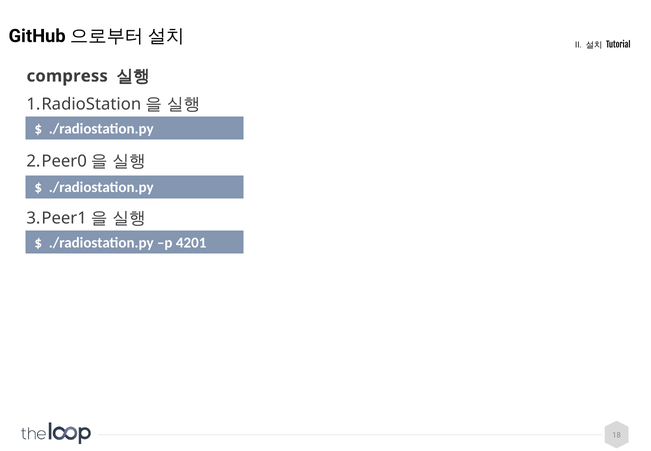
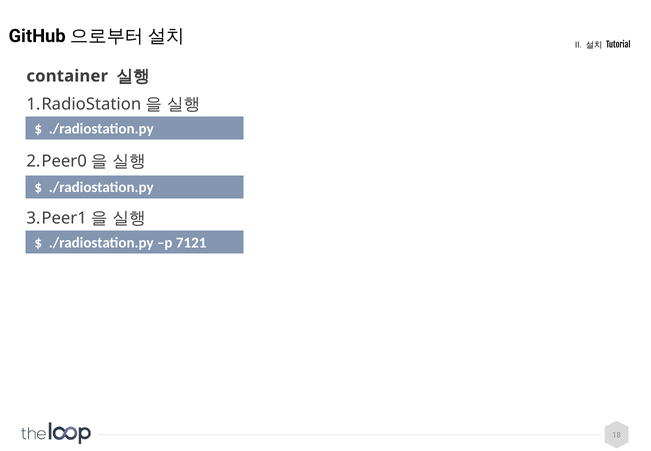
compress: compress -> container
4201: 4201 -> 7121
